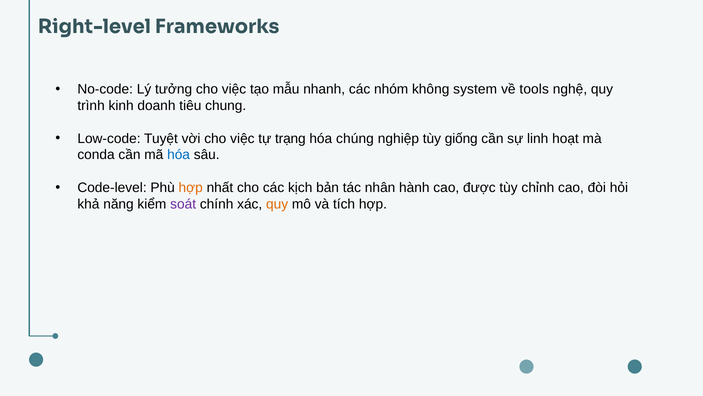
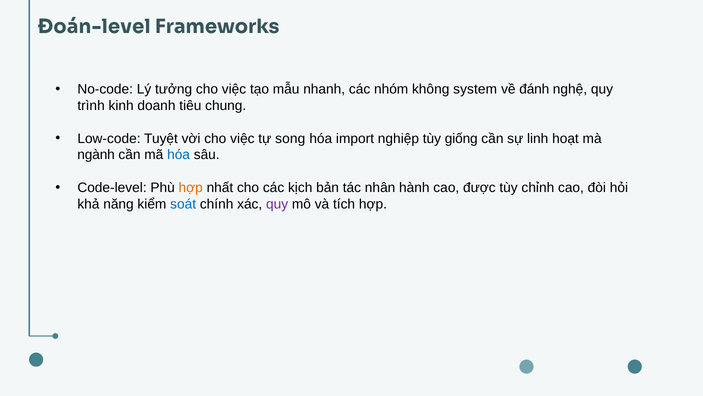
Right-level: Right-level -> Đoán-level
tools: tools -> đánh
trạng: trạng -> song
chúng: chúng -> import
conda: conda -> ngành
soát colour: purple -> blue
quy at (277, 204) colour: orange -> purple
